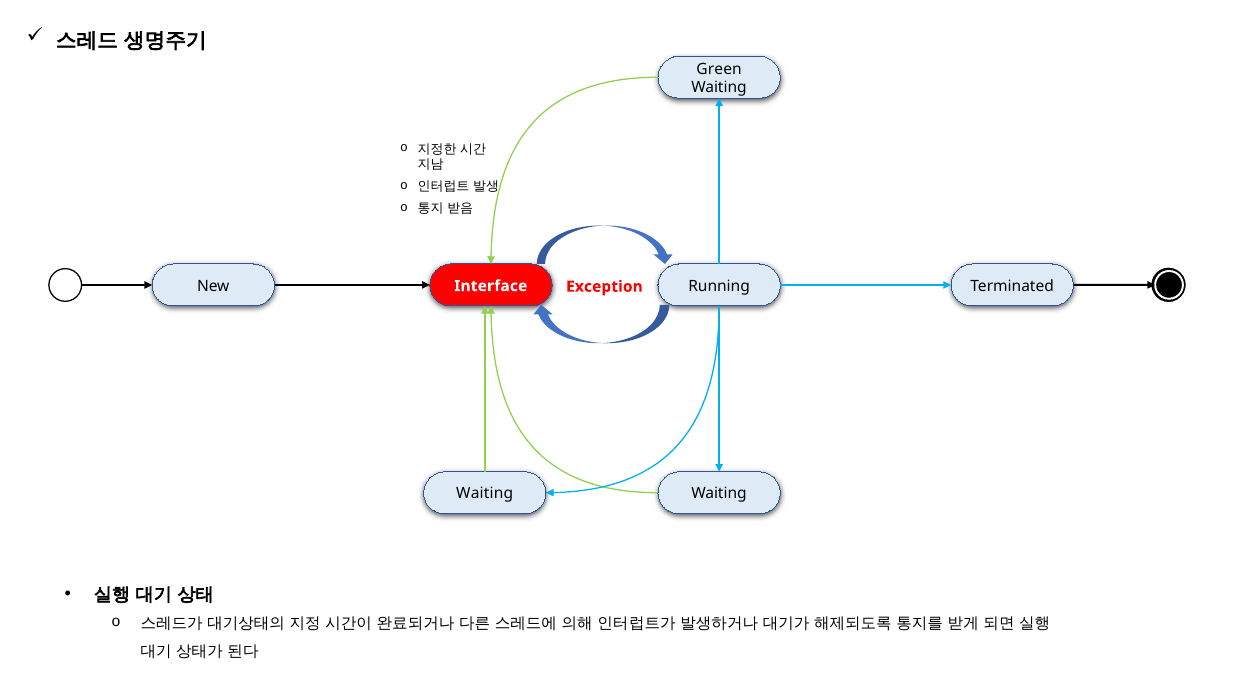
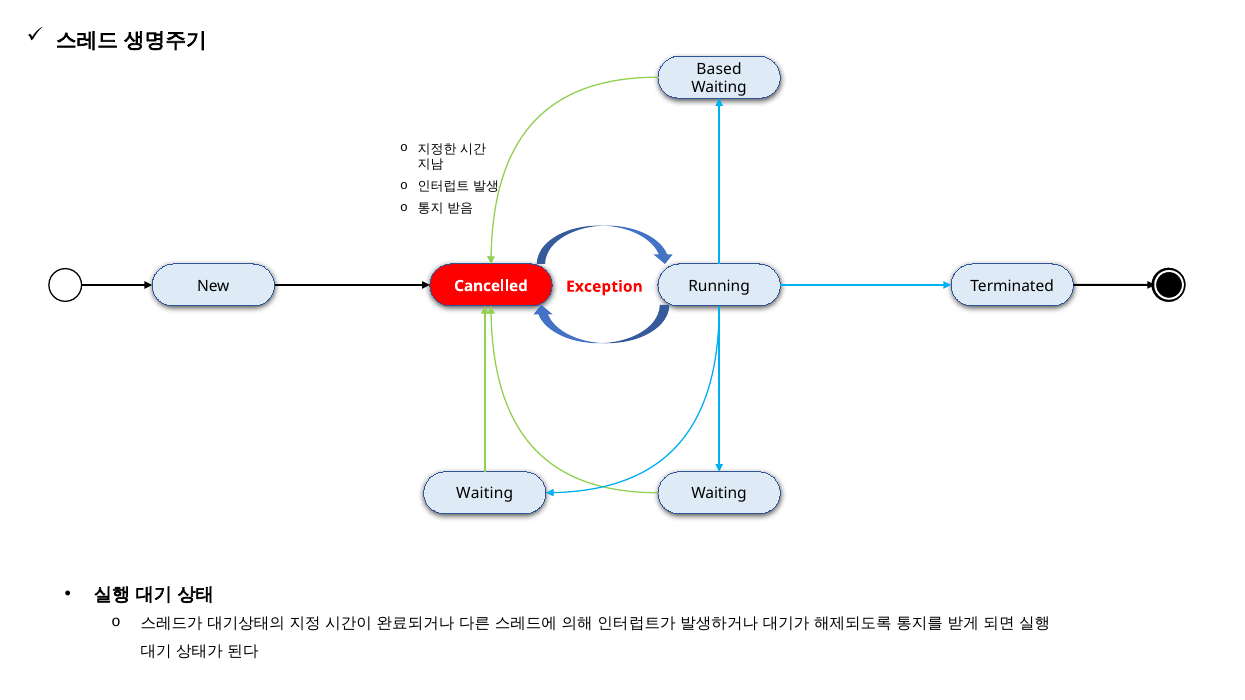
Green: Green -> Based
Interface: Interface -> Cancelled
